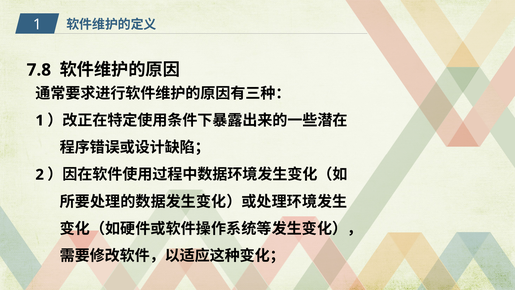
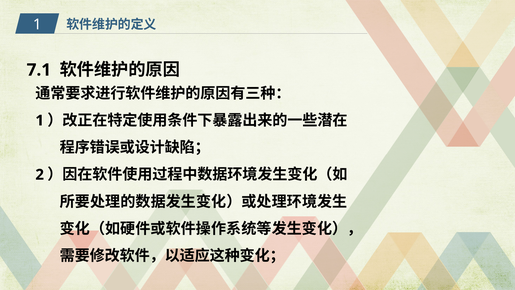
7.8: 7.8 -> 7.1
